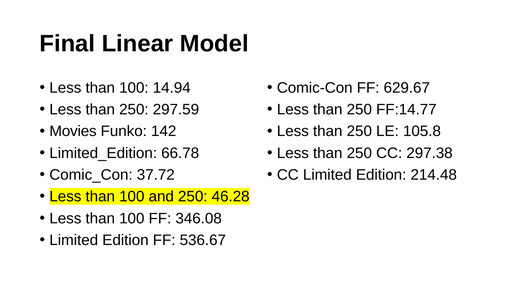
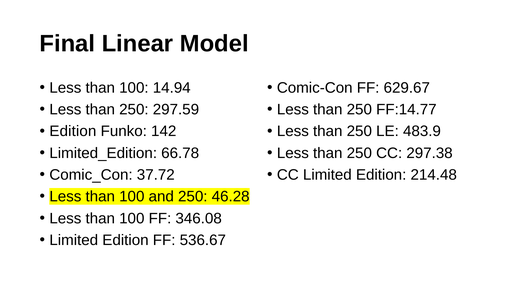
Movies at (73, 132): Movies -> Edition
105.8: 105.8 -> 483.9
